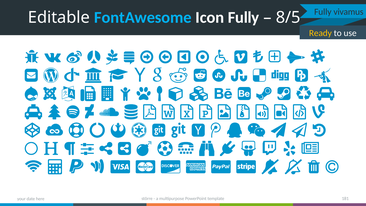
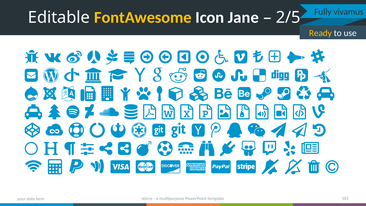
FontAwesome colour: light blue -> yellow
Icon Fully: Fully -> Jane
8/5: 8/5 -> 2/5
